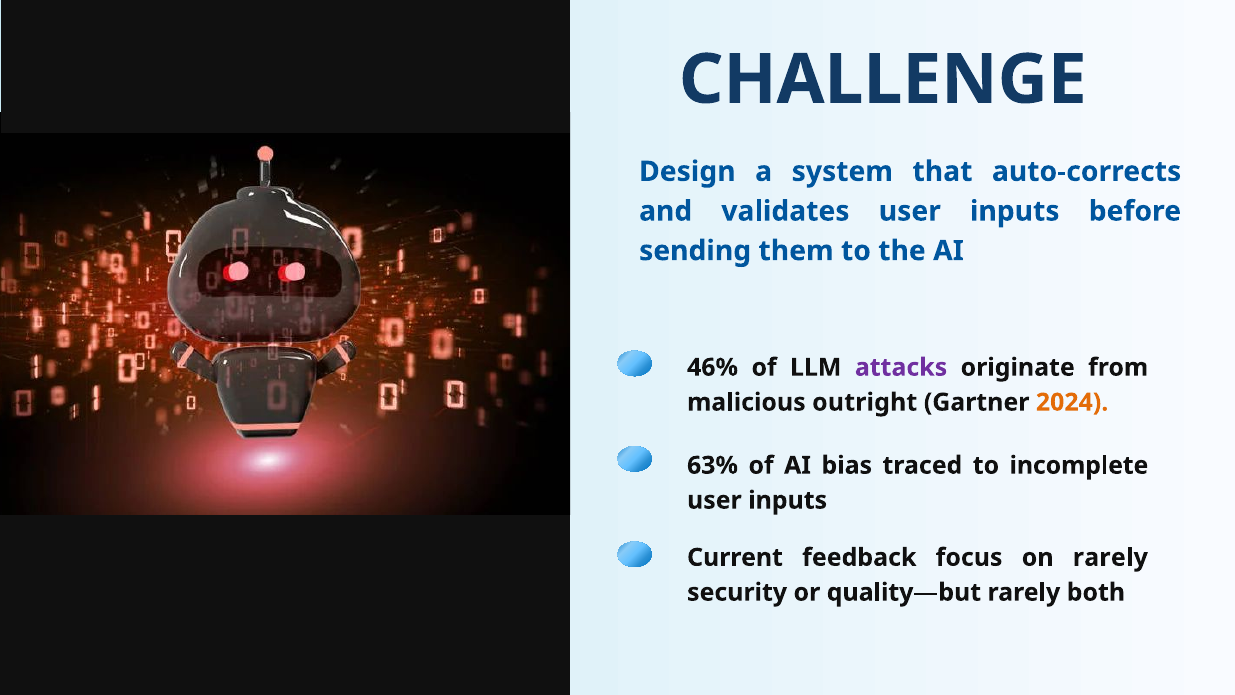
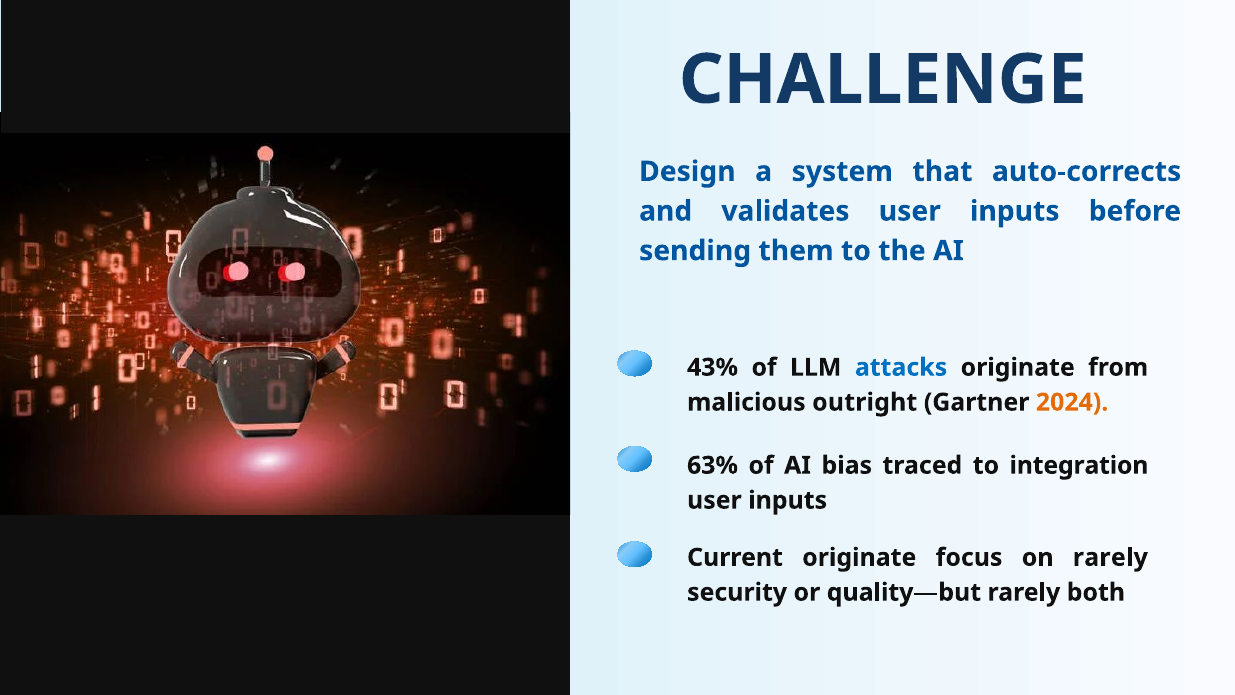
46%: 46% -> 43%
attacks colour: purple -> blue
incomplete: incomplete -> integration
Current feedback: feedback -> originate
